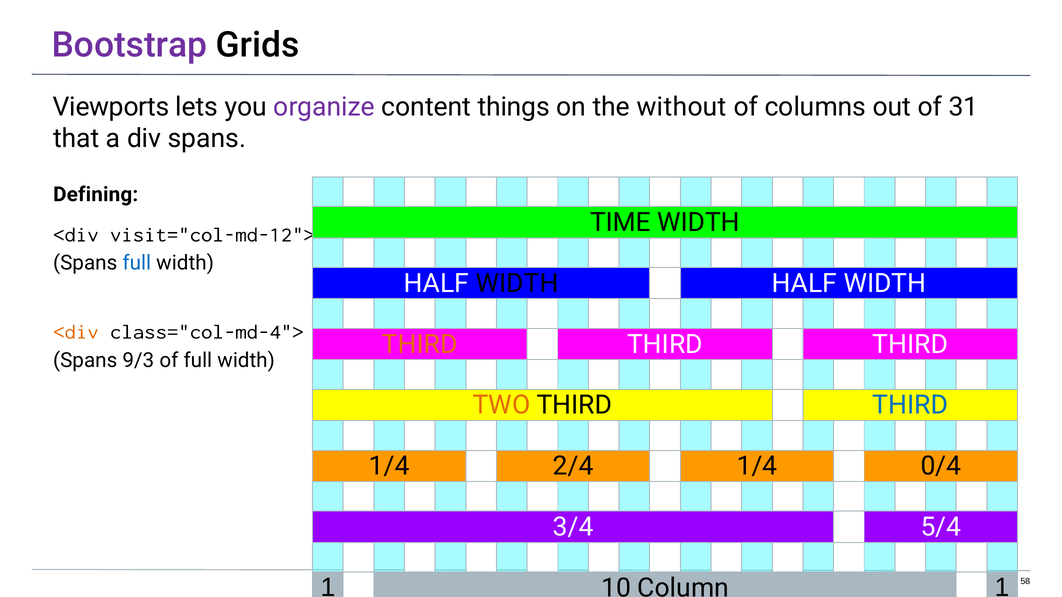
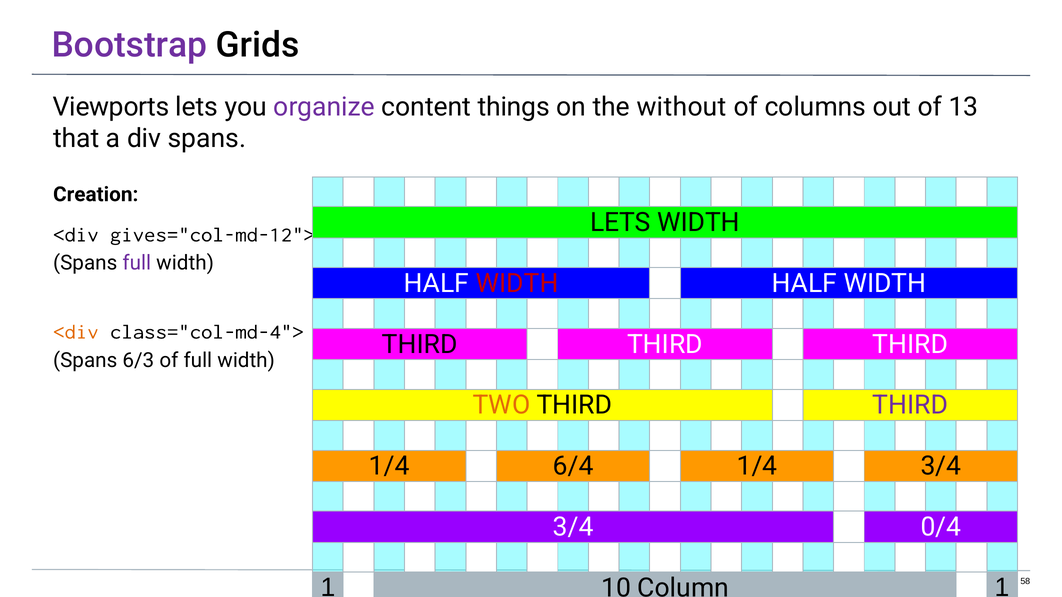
31: 31 -> 13
Defining: Defining -> Creation
TIME at (621, 223): TIME -> LETS
visit="col-md-12">: visit="col-md-12"> -> gives="col-md-12">
full at (137, 263) colour: blue -> purple
WIDTH at (517, 284) colour: black -> red
THIRD at (420, 344) colour: orange -> black
9/3: 9/3 -> 6/3
THIRD at (910, 405) colour: blue -> purple
2/4: 2/4 -> 6/4
1/4 0/4: 0/4 -> 3/4
5/4: 5/4 -> 0/4
